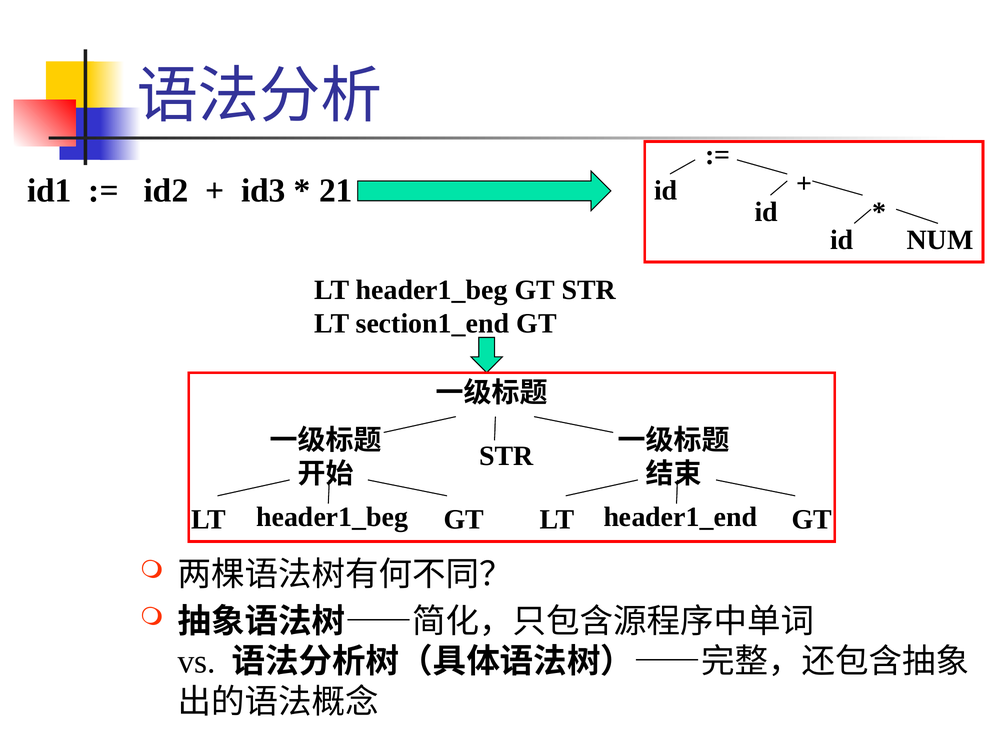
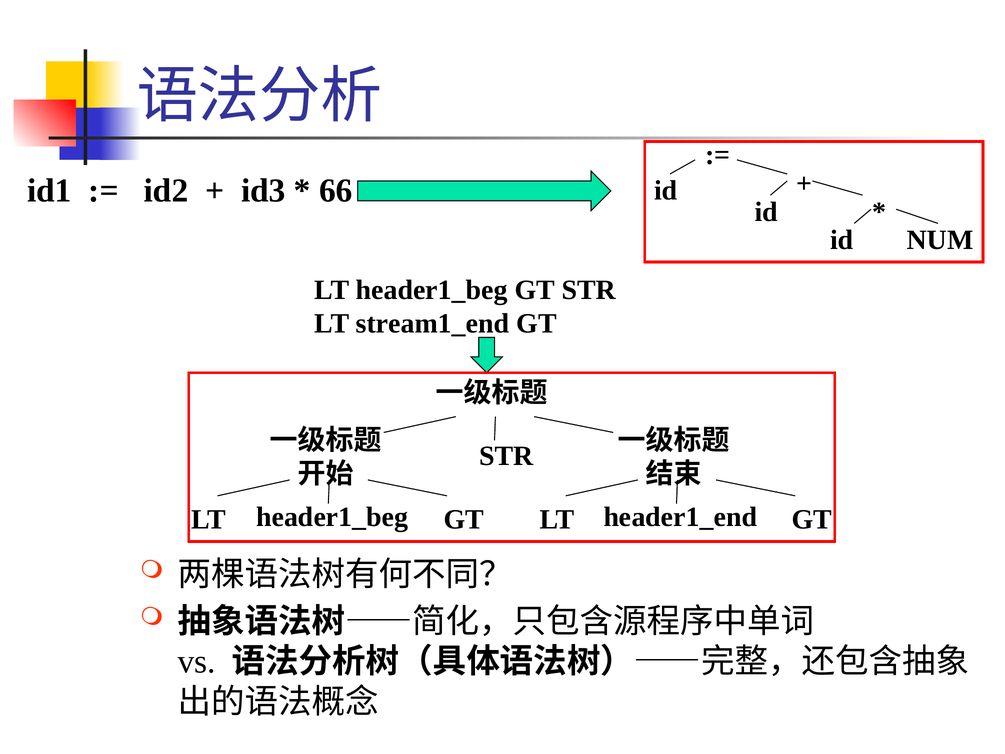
21: 21 -> 66
section1_end: section1_end -> stream1_end
